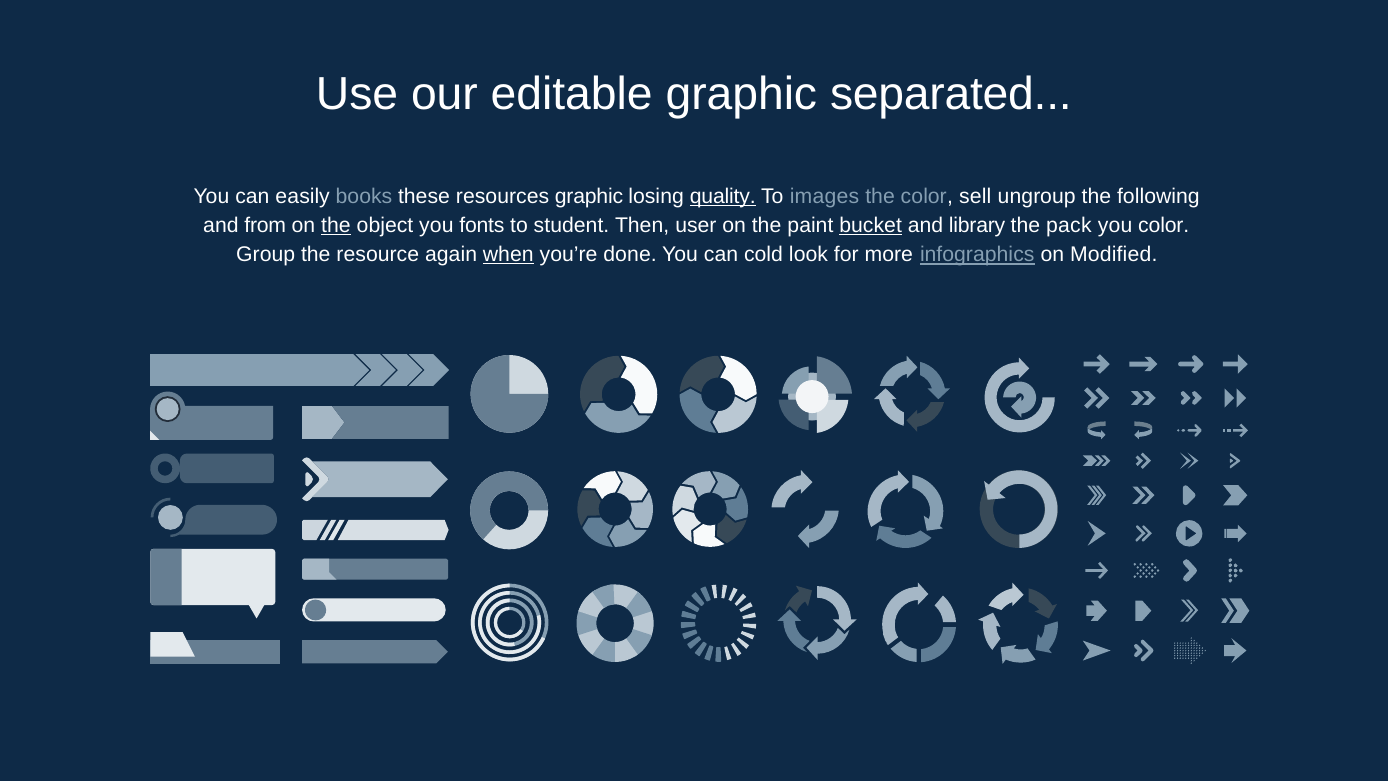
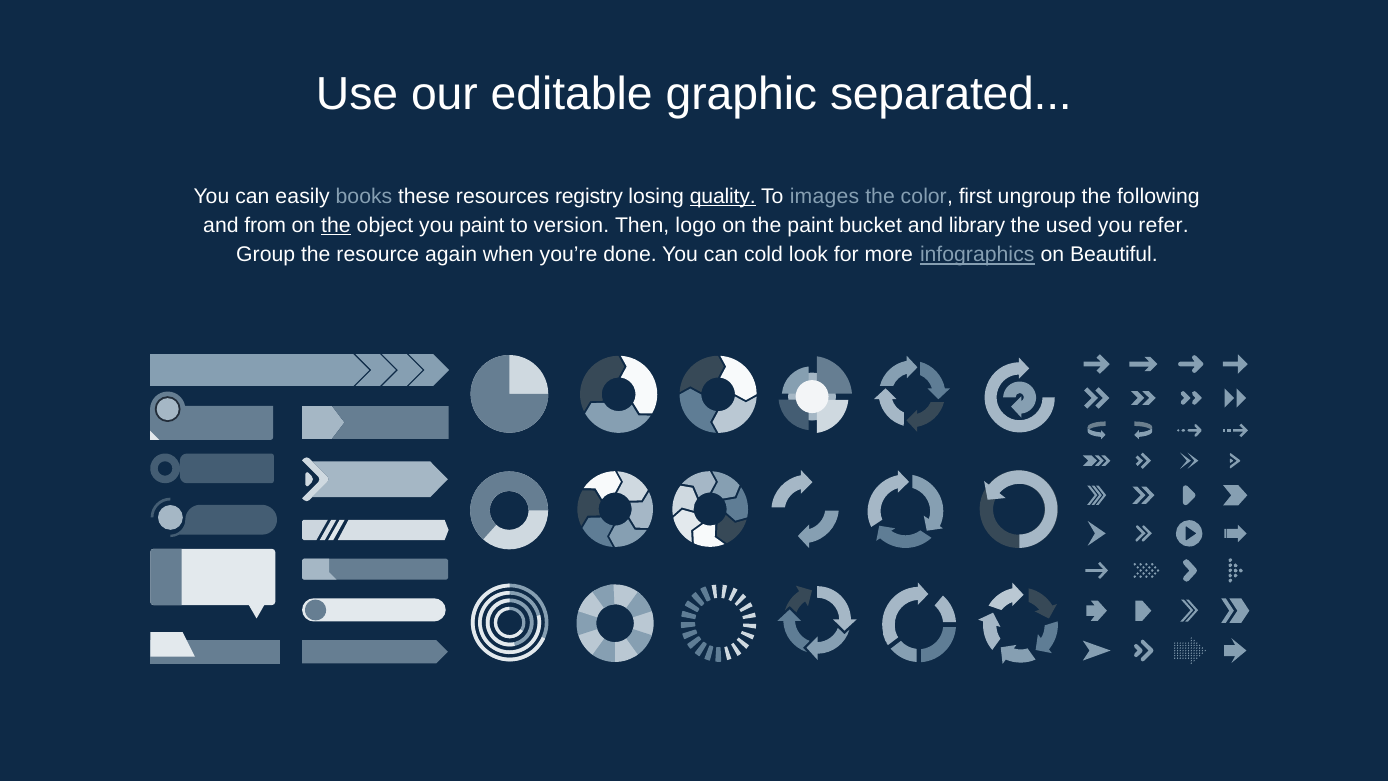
resources graphic: graphic -> registry
sell: sell -> first
you fonts: fonts -> paint
student: student -> version
user: user -> logo
bucket underline: present -> none
pack: pack -> used
you color: color -> refer
when underline: present -> none
Modified: Modified -> Beautiful
